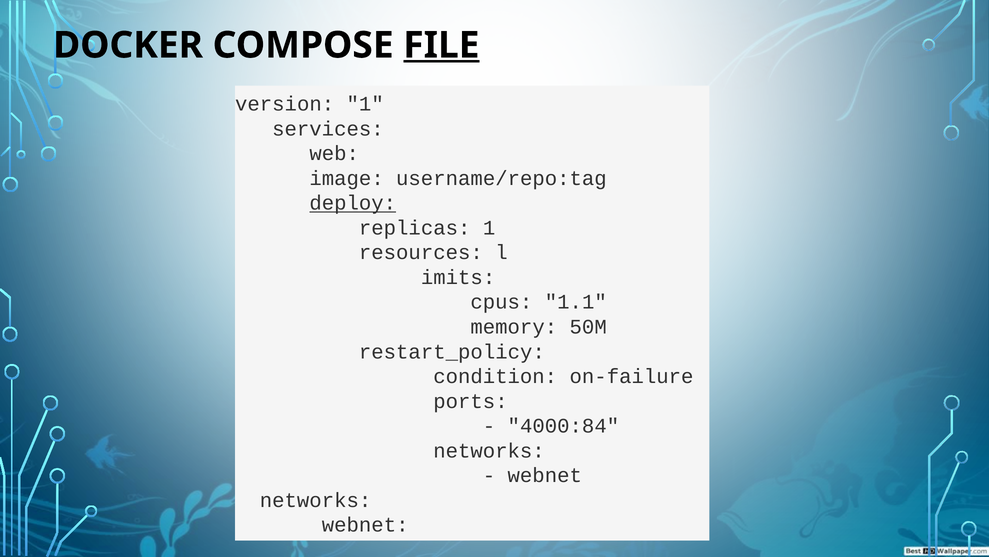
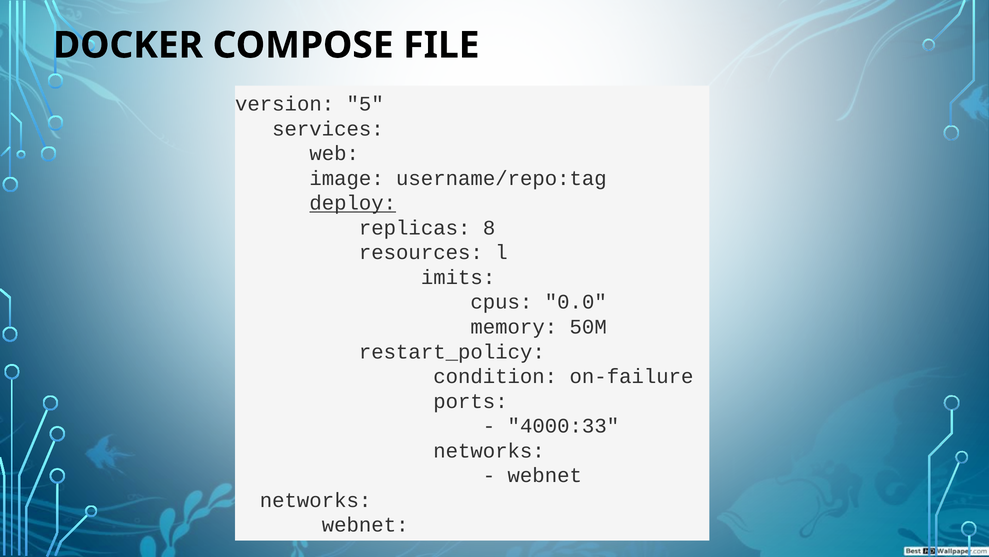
FILE underline: present -> none
version 1: 1 -> 5
replicas 1: 1 -> 8
1.1: 1.1 -> 0.0
4000:84: 4000:84 -> 4000:33
